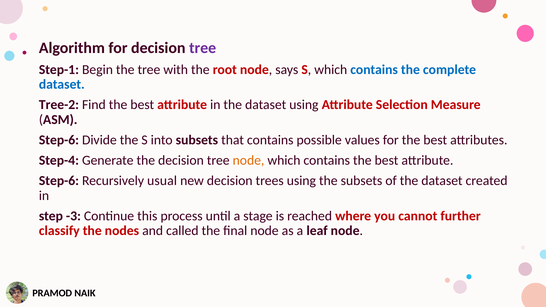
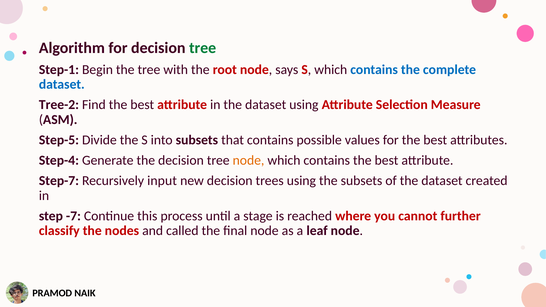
tree at (203, 48) colour: purple -> green
Step-6 at (59, 140): Step-6 -> Step-5
Step-6 at (59, 181): Step-6 -> Step-7
usual: usual -> input
-3: -3 -> -7
